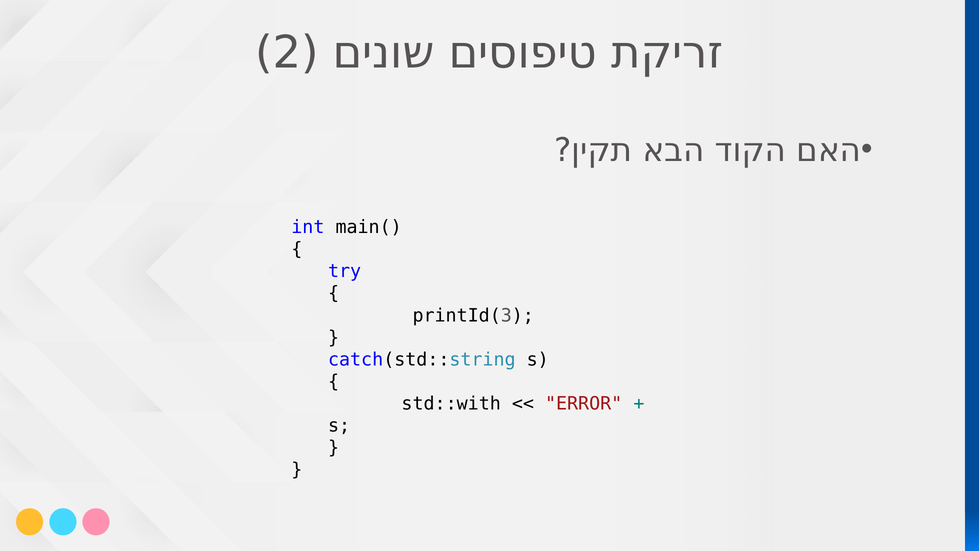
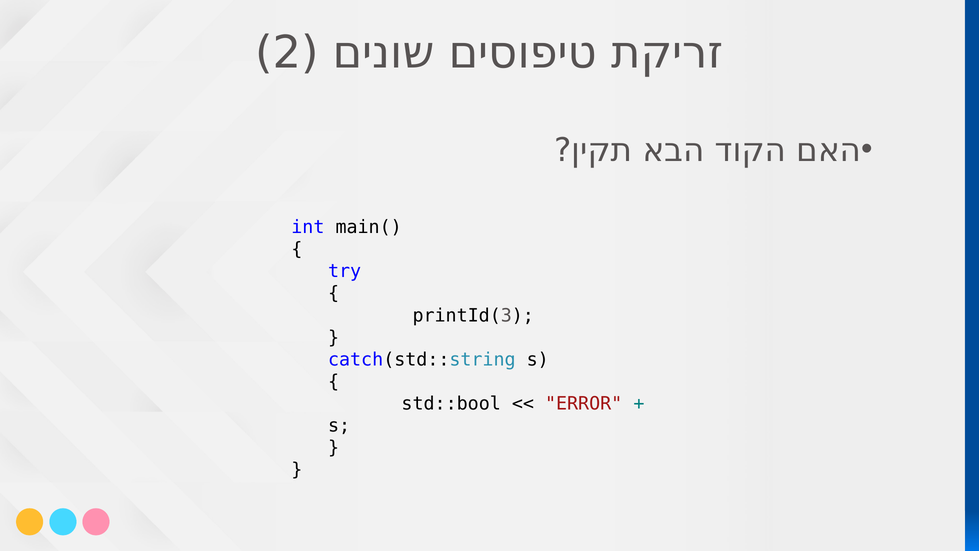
std::with: std::with -> std::bool
